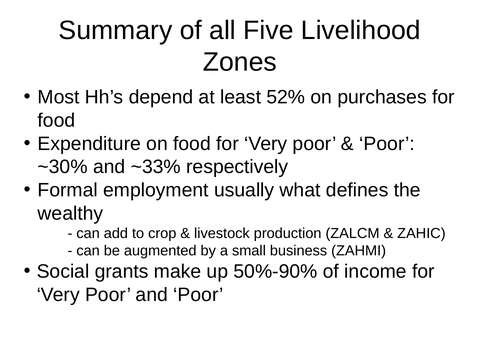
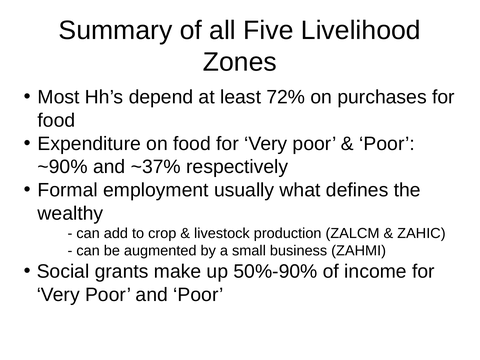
52%: 52% -> 72%
~30%: ~30% -> ~90%
~33%: ~33% -> ~37%
